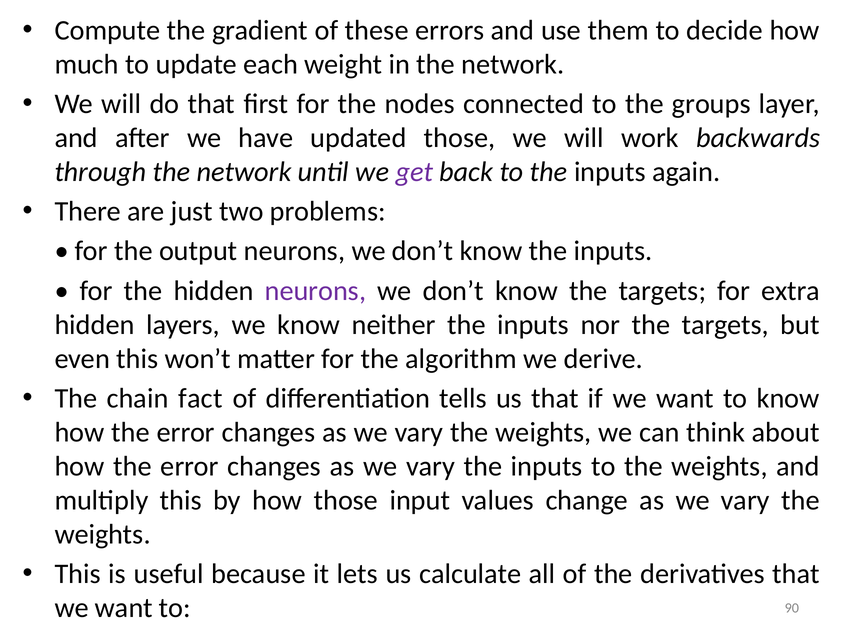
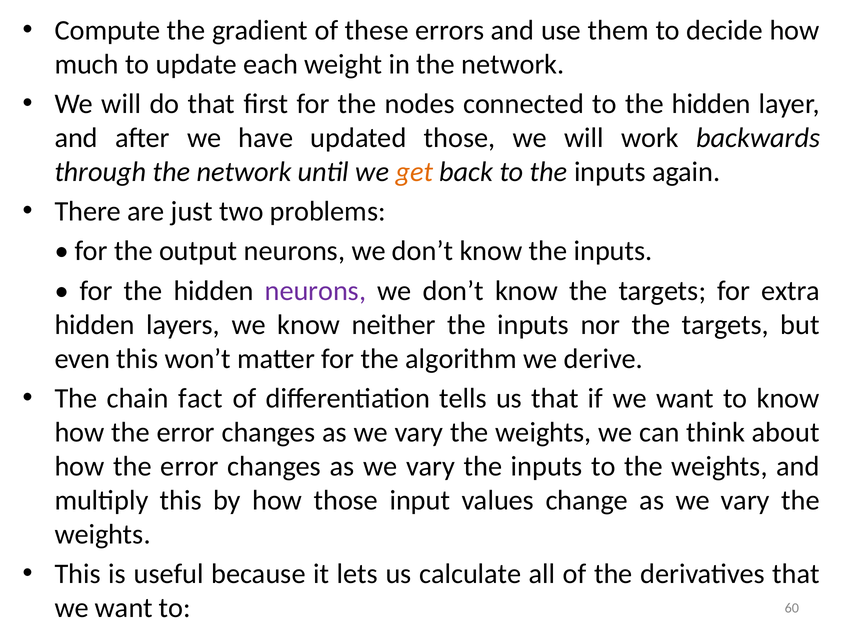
to the groups: groups -> hidden
get colour: purple -> orange
90: 90 -> 60
